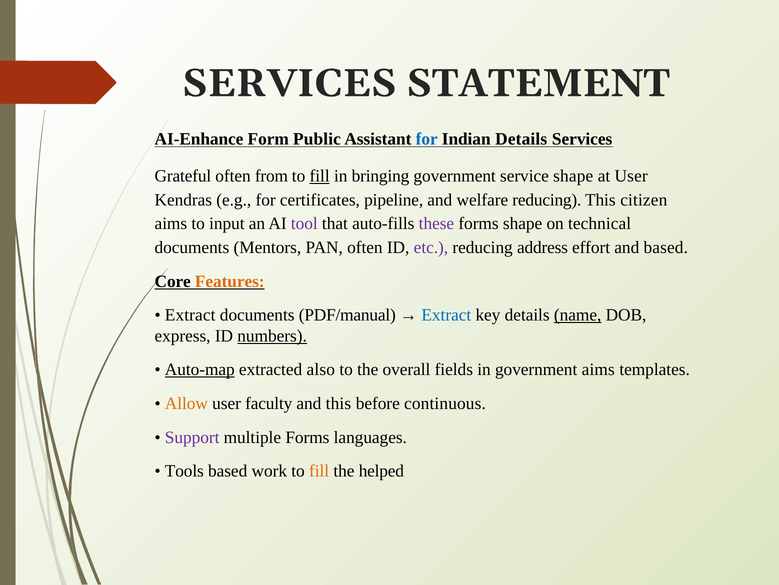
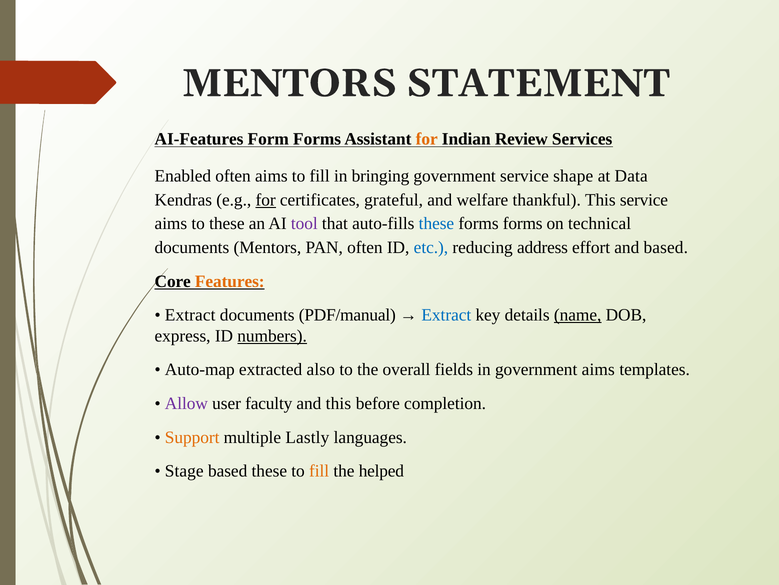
SERVICES at (289, 83): SERVICES -> MENTORS
AI-Enhance: AI-Enhance -> AI-Features
Form Public: Public -> Forms
for at (427, 139) colour: blue -> orange
Indian Details: Details -> Review
Grateful: Grateful -> Enabled
often from: from -> aims
fill at (320, 176) underline: present -> none
at User: User -> Data
for at (266, 200) underline: none -> present
pipeline: pipeline -> grateful
welfare reducing: reducing -> thankful
This citizen: citizen -> service
to input: input -> these
these at (436, 223) colour: purple -> blue
forms shape: shape -> forms
etc colour: purple -> blue
Auto-map underline: present -> none
Allow colour: orange -> purple
continuous: continuous -> completion
Support colour: purple -> orange
multiple Forms: Forms -> Lastly
Tools: Tools -> Stage
based work: work -> these
